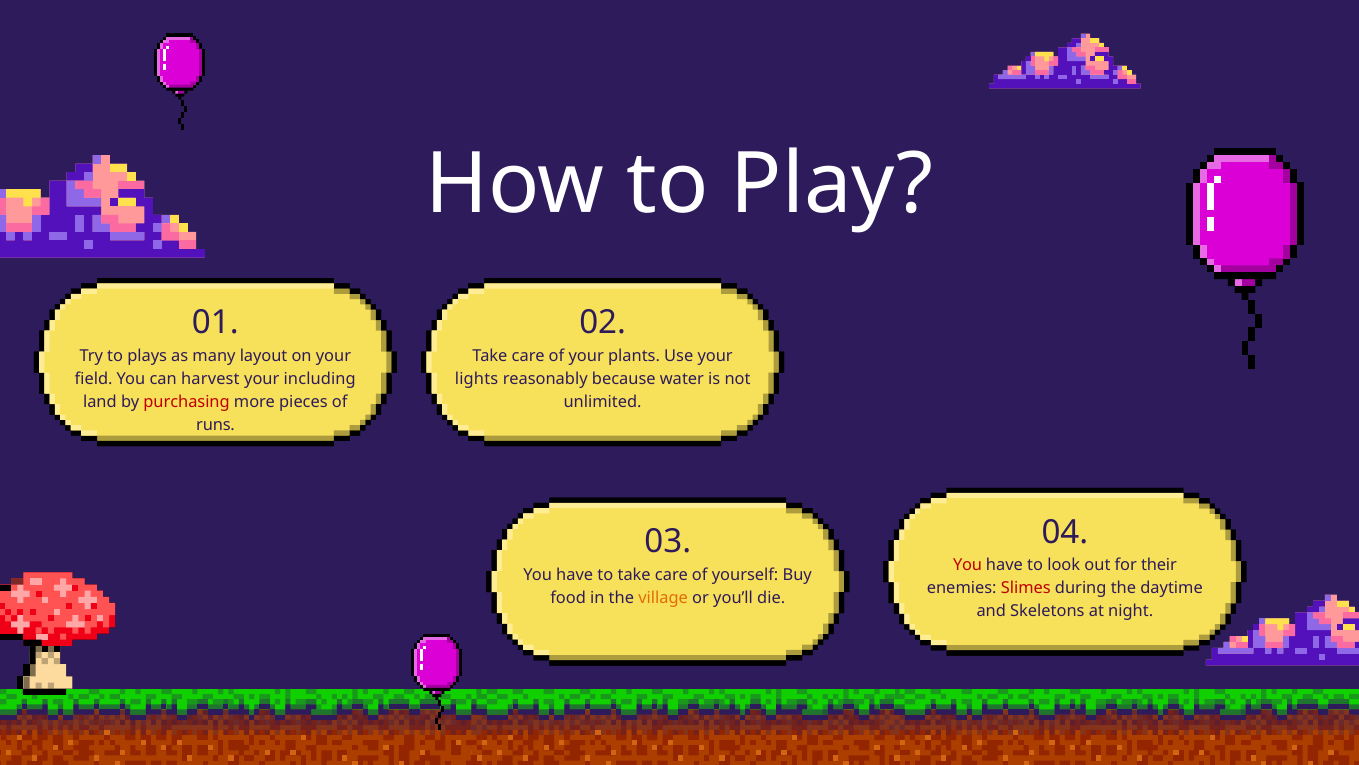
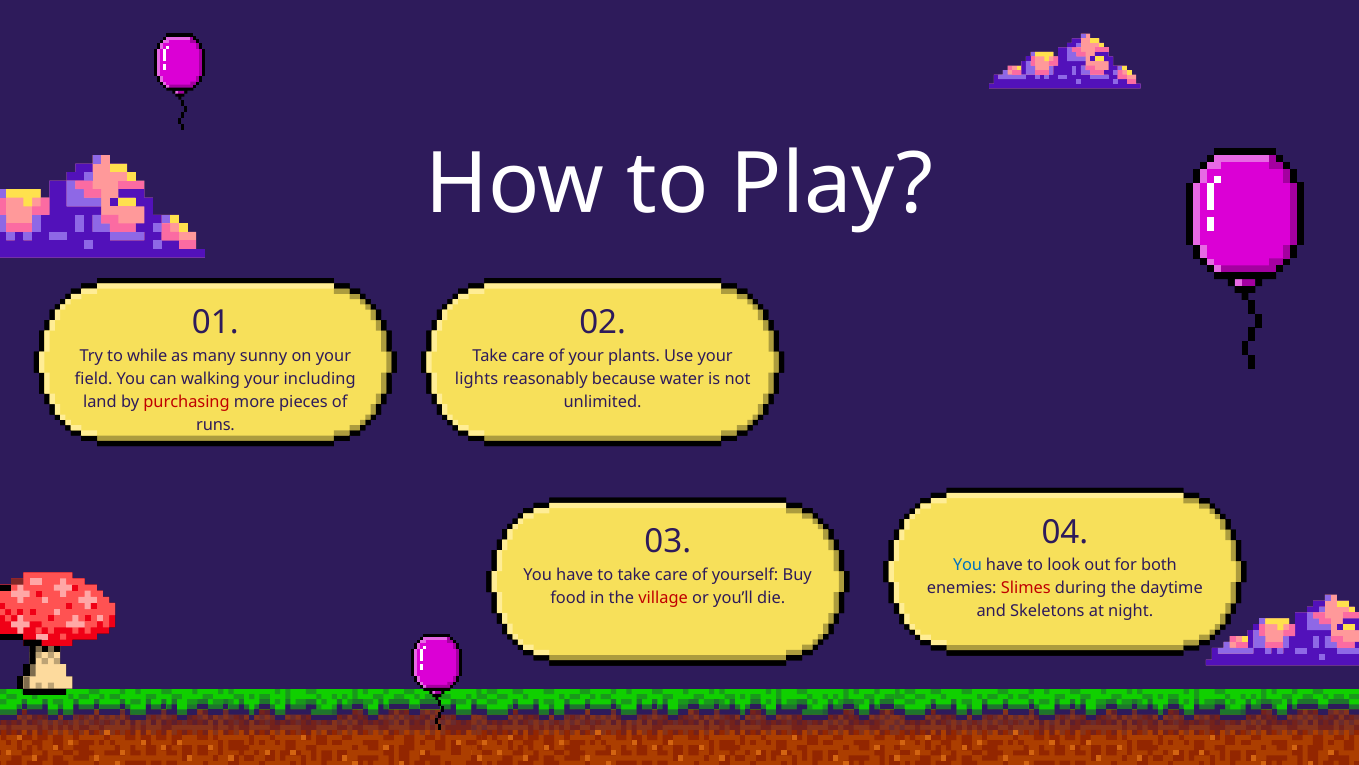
plays: plays -> while
layout: layout -> sunny
harvest: harvest -> walking
You at (968, 565) colour: red -> blue
their: their -> both
village colour: orange -> red
